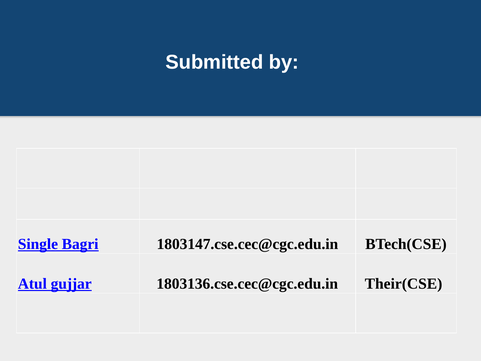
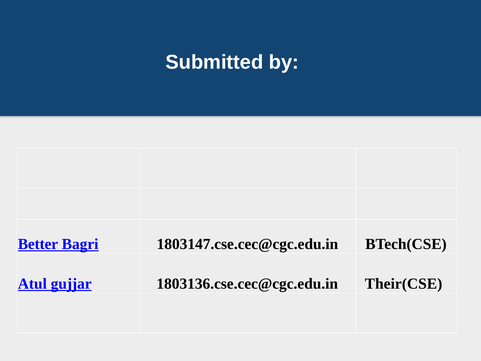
Single: Single -> Better
